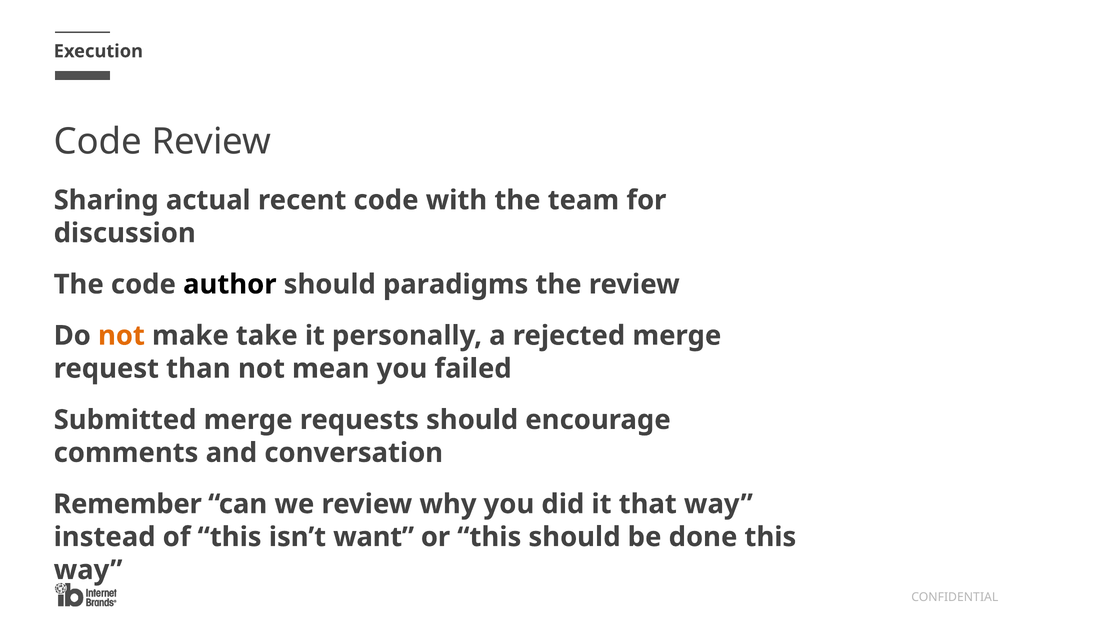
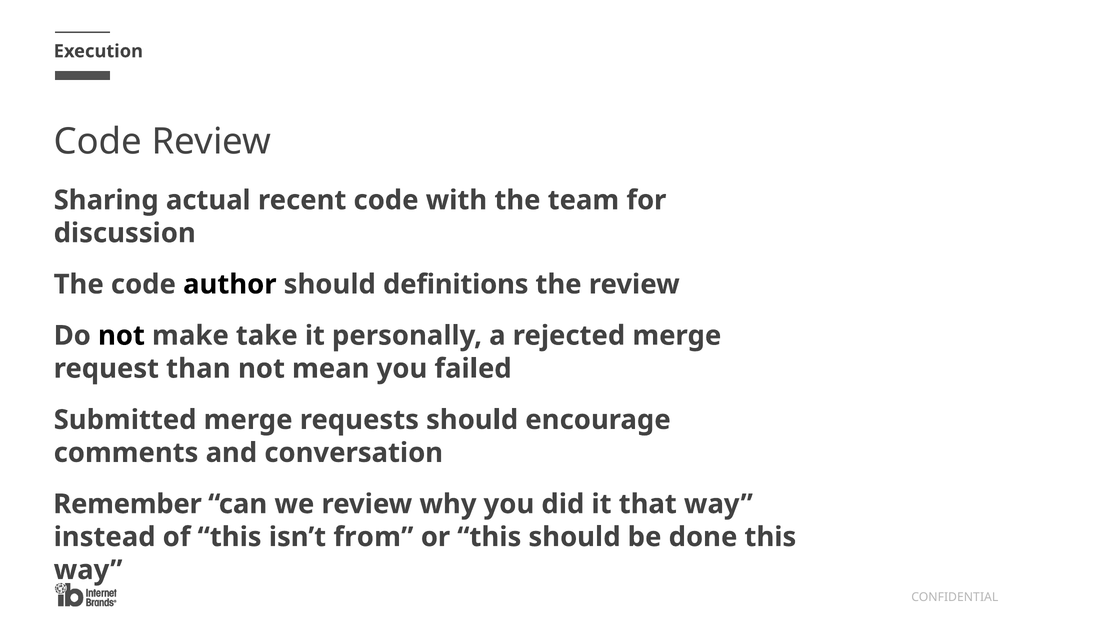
paradigms: paradigms -> definitions
not at (121, 336) colour: orange -> black
want: want -> from
